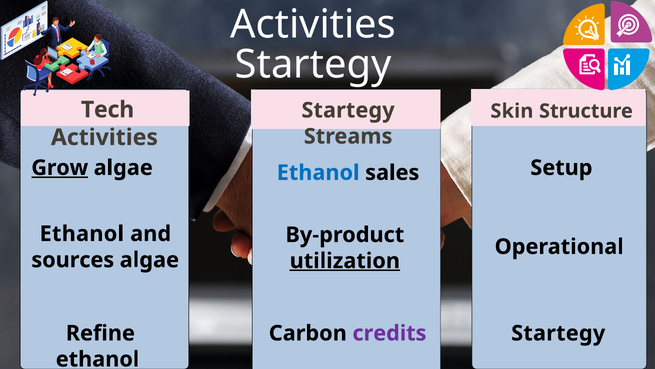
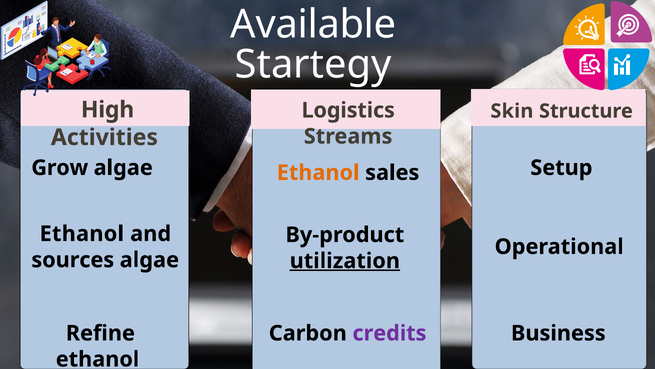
Activities at (313, 25): Activities -> Available
Tech: Tech -> High
Startegy at (348, 110): Startegy -> Logistics
Grow underline: present -> none
Ethanol at (318, 172) colour: blue -> orange
Startegy at (558, 333): Startegy -> Business
